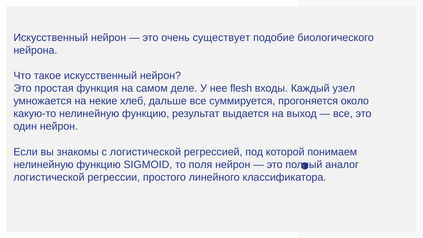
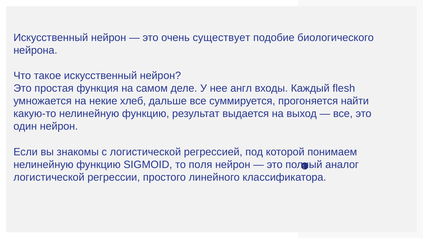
flesh: flesh -> англ
узел: узел -> flesh
около: около -> найти
